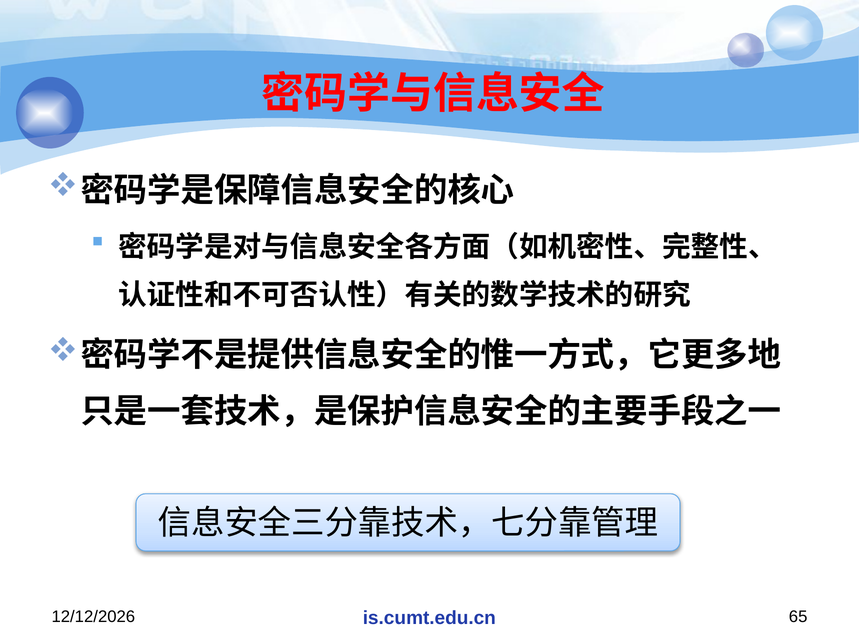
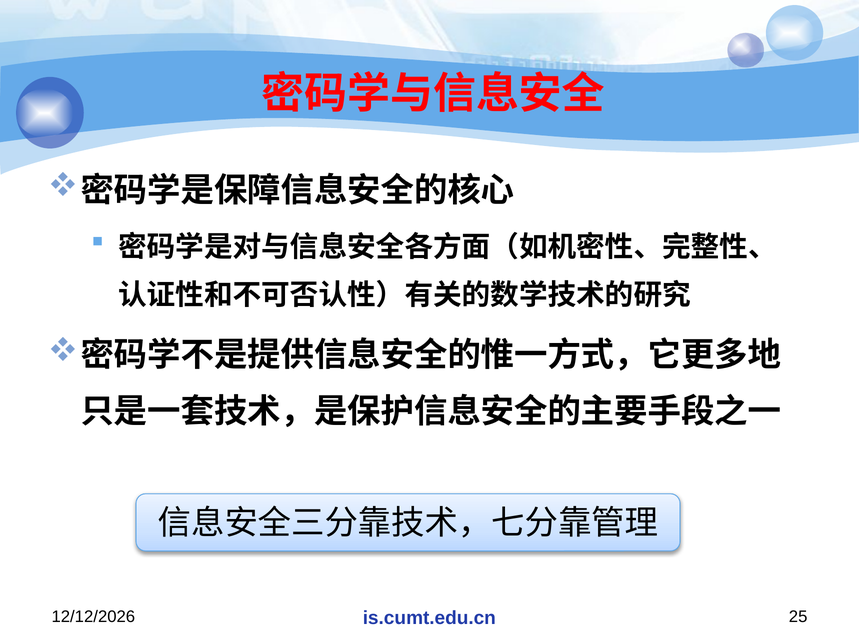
65: 65 -> 25
